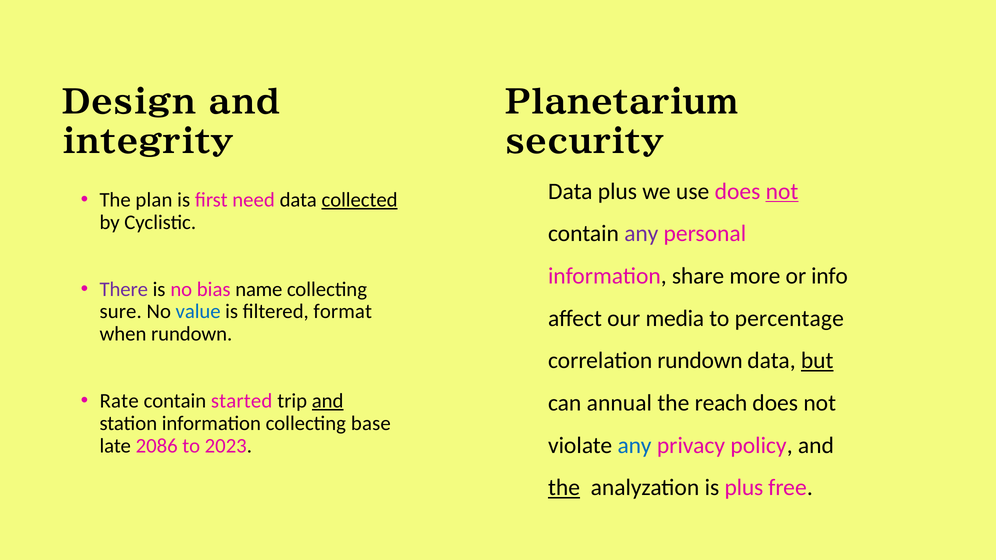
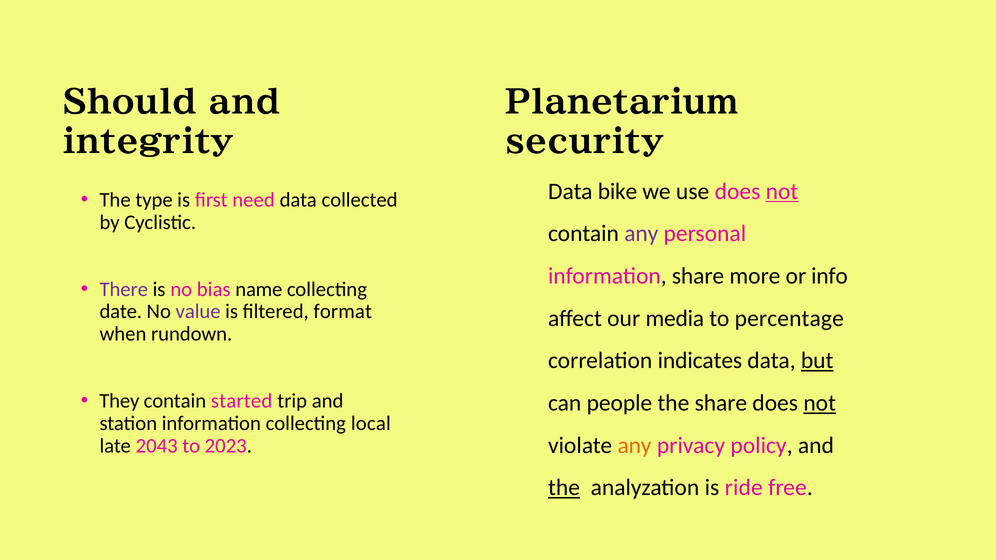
Design: Design -> Should
Data plus: plus -> bike
plan: plan -> type
collected underline: present -> none
sure: sure -> date
value colour: blue -> purple
correlation rundown: rundown -> indicates
Rate: Rate -> They
and at (328, 401) underline: present -> none
annual: annual -> people
the reach: reach -> share
not at (820, 403) underline: none -> present
base: base -> local
any at (635, 446) colour: blue -> orange
2086: 2086 -> 2043
is plus: plus -> ride
